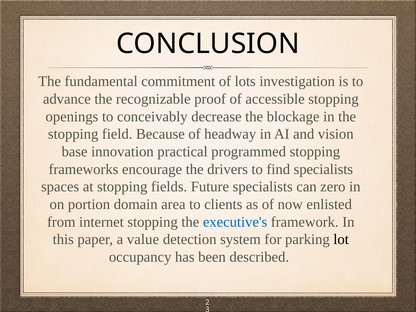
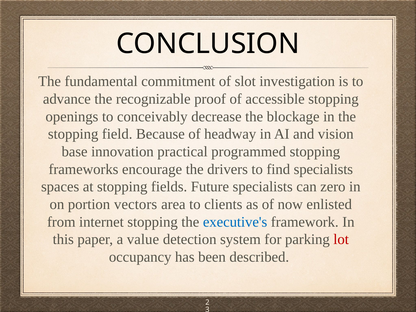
lots: lots -> slot
domain: domain -> vectors
lot colour: black -> red
